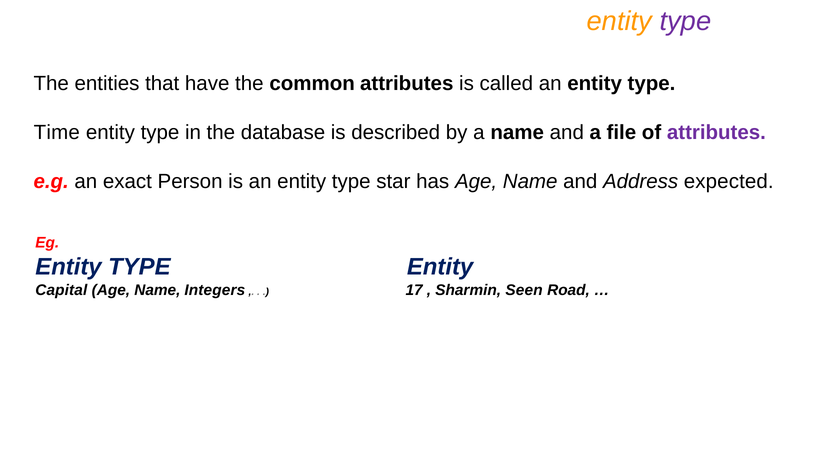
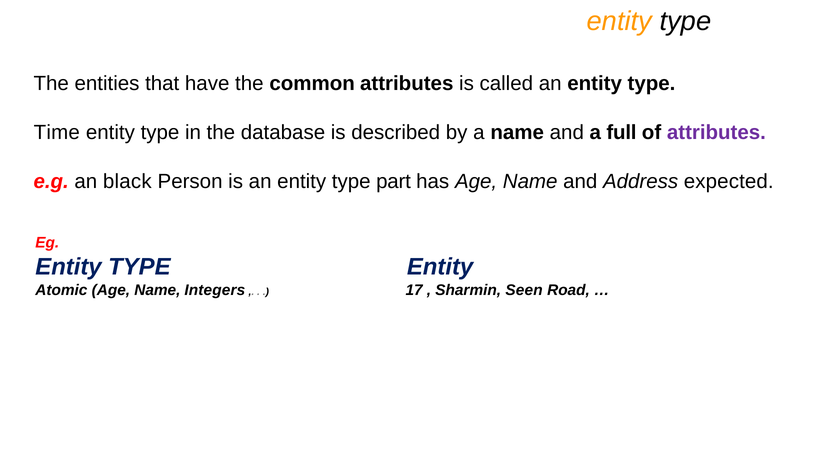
type at (685, 21) colour: purple -> black
file: file -> full
exact: exact -> black
star: star -> part
Capital: Capital -> Atomic
